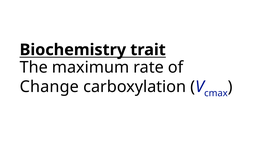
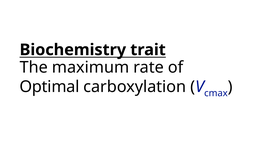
Change: Change -> Optimal
